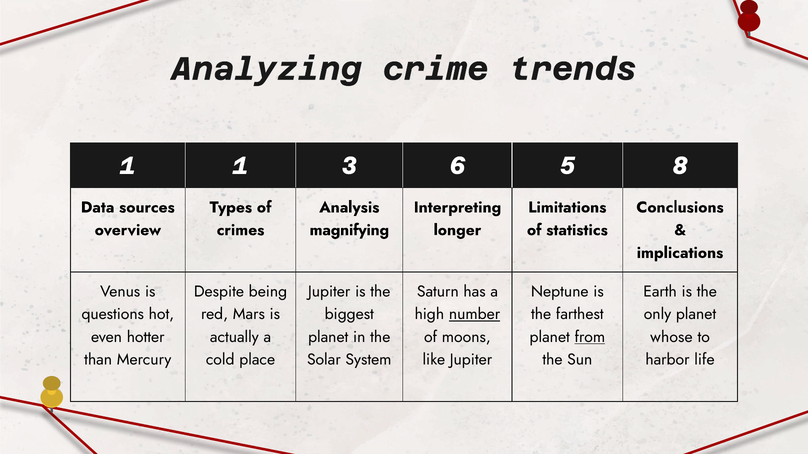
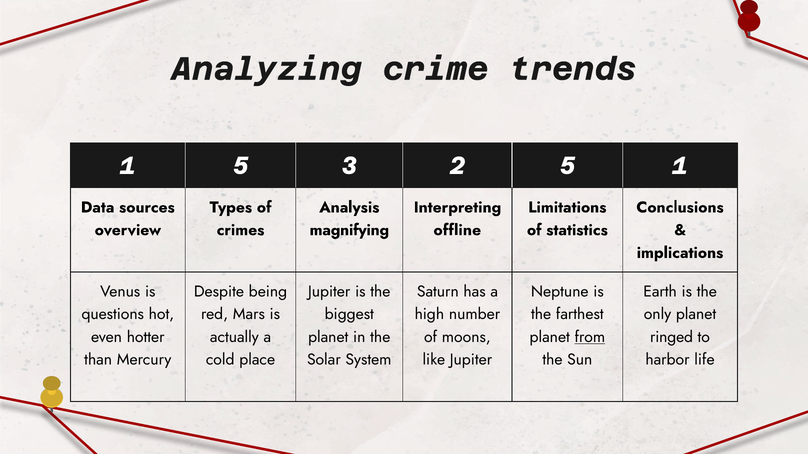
1 1: 1 -> 5
6: 6 -> 2
5 8: 8 -> 1
longer: longer -> offline
number underline: present -> none
whose: whose -> ringed
